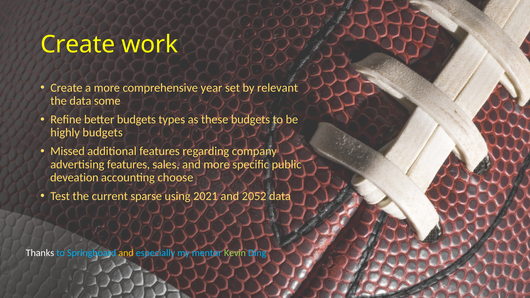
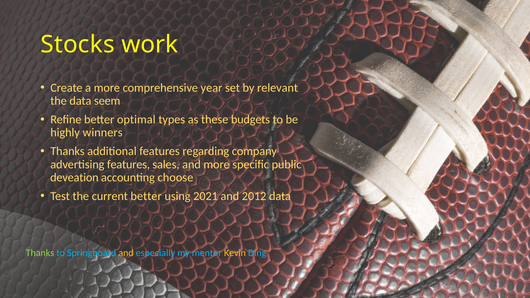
Create at (78, 45): Create -> Stocks
some: some -> seem
better budgets: budgets -> optimal
highly budgets: budgets -> winners
Missed at (67, 151): Missed -> Thanks
current sparse: sparse -> better
2052: 2052 -> 2012
Thanks at (40, 253) colour: white -> light green
Kevin colour: light green -> yellow
